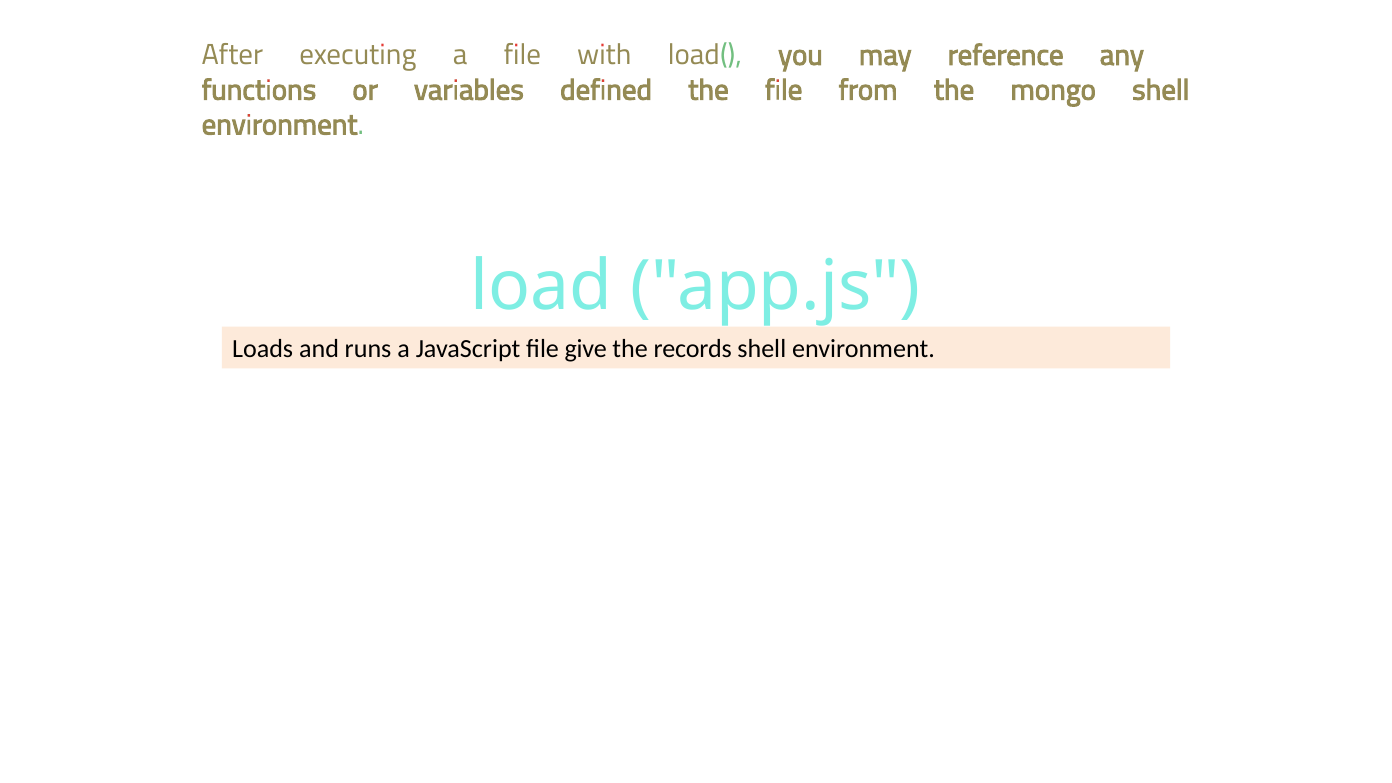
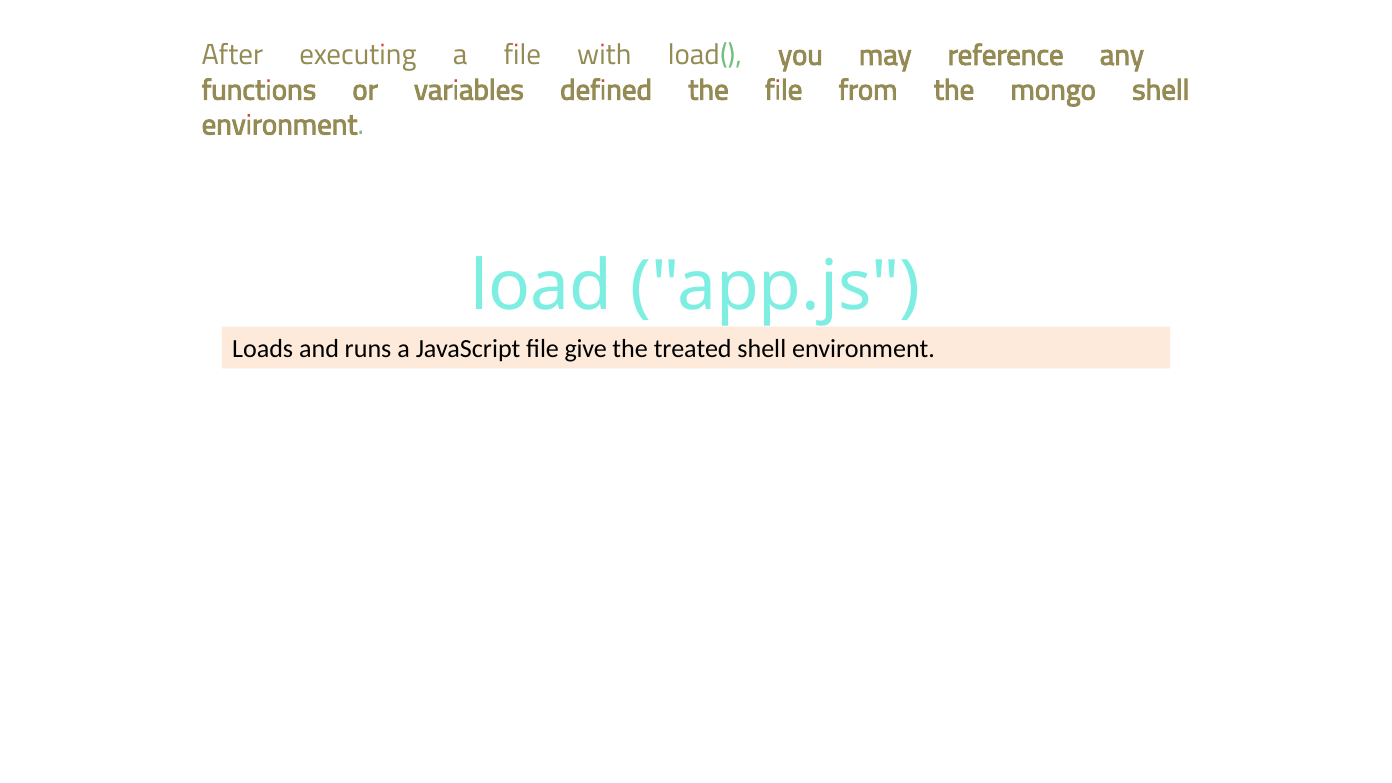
records: records -> treated
